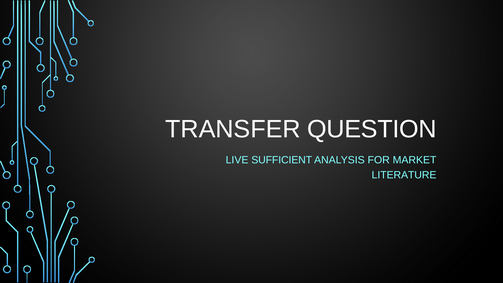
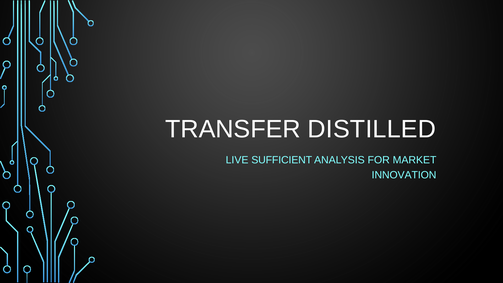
QUESTION: QUESTION -> DISTILLED
LITERATURE: LITERATURE -> INNOVATION
